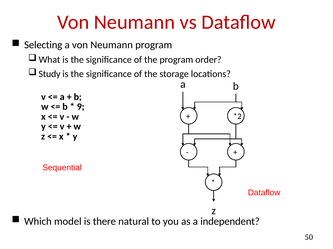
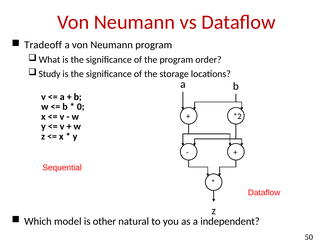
Selecting: Selecting -> Tradeoff
9: 9 -> 0
there: there -> other
